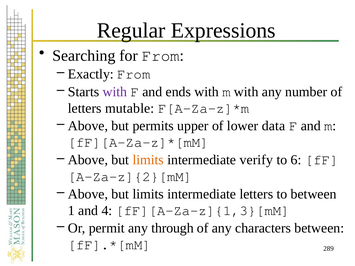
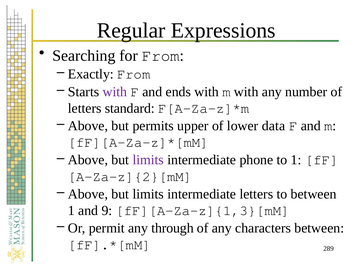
mutable: mutable -> standard
limits at (148, 160) colour: orange -> purple
verify: verify -> phone
to 6: 6 -> 1
4: 4 -> 9
